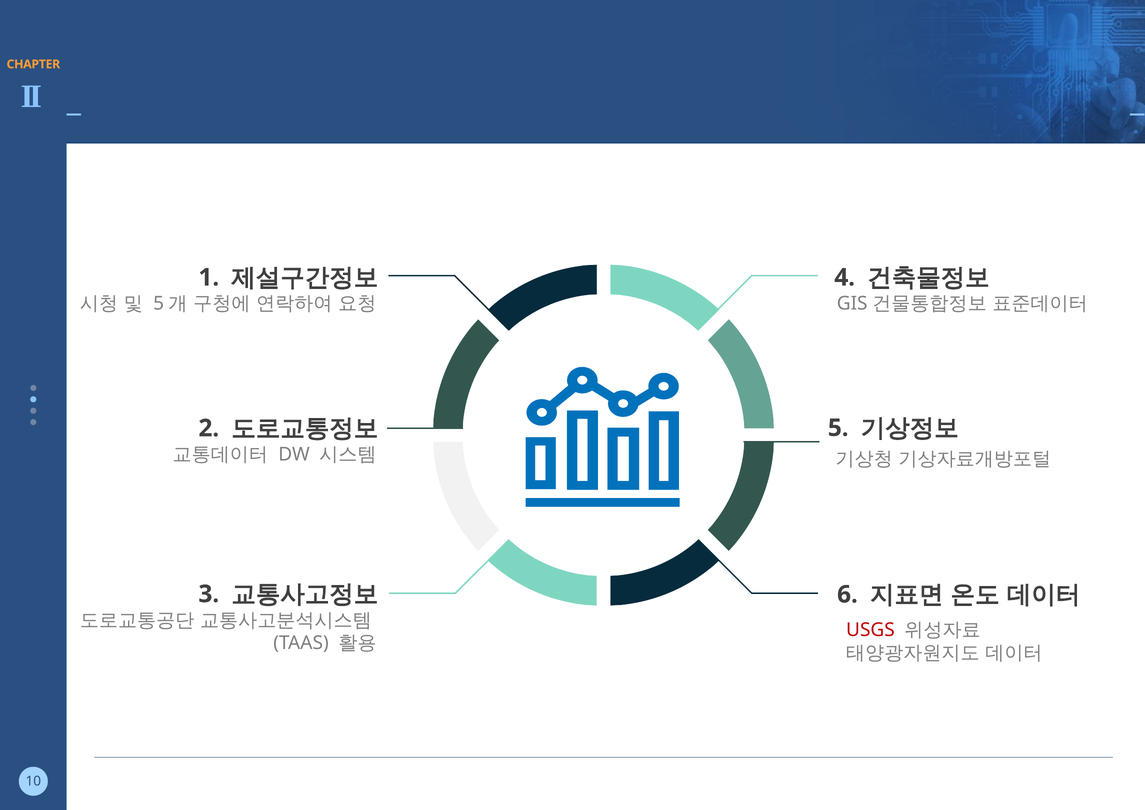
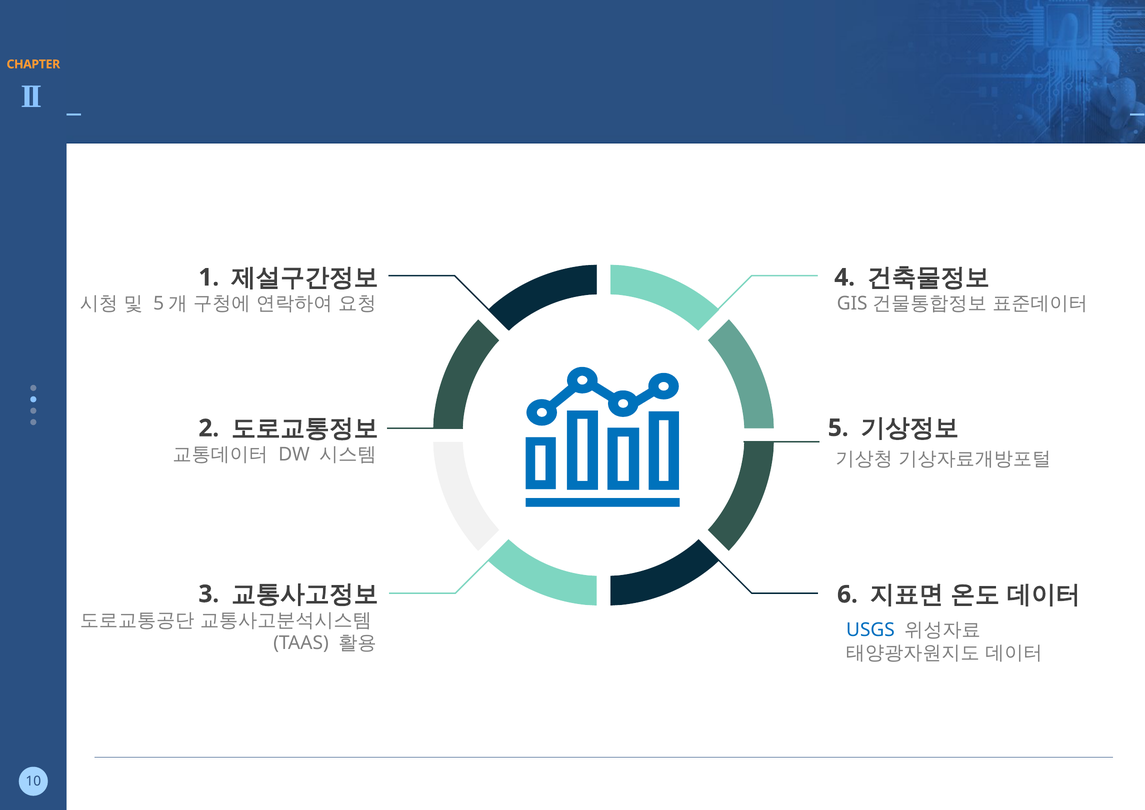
USGS colour: red -> blue
